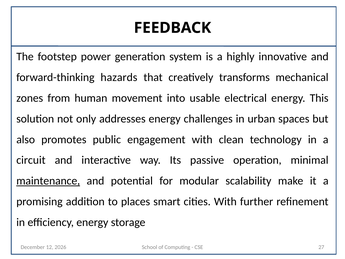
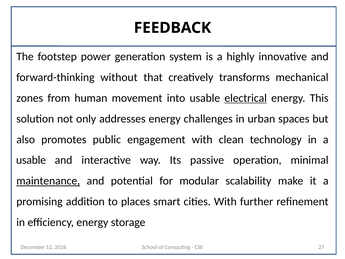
hazards: hazards -> without
electrical underline: none -> present
circuit at (31, 160): circuit -> usable
